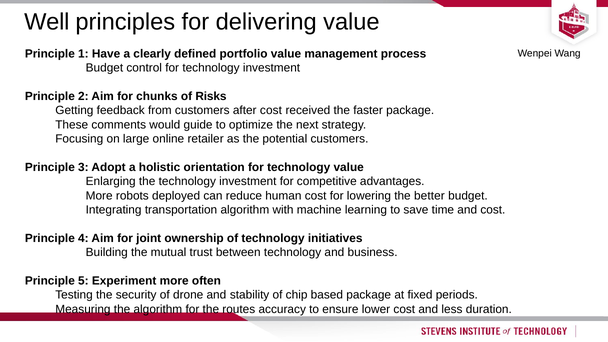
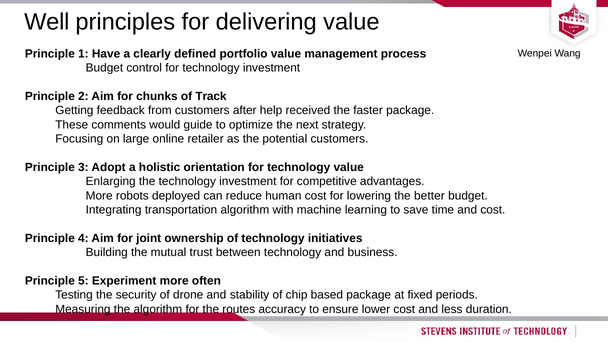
Risks: Risks -> Track
after cost: cost -> help
